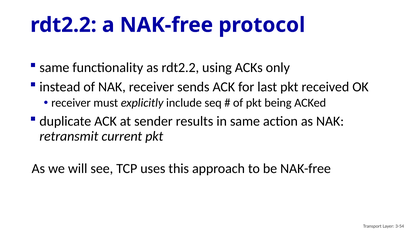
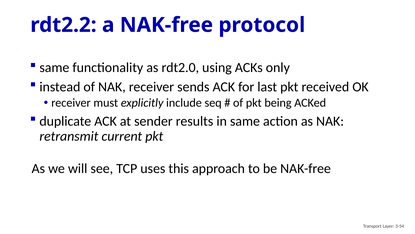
as rdt2.2: rdt2.2 -> rdt2.0
